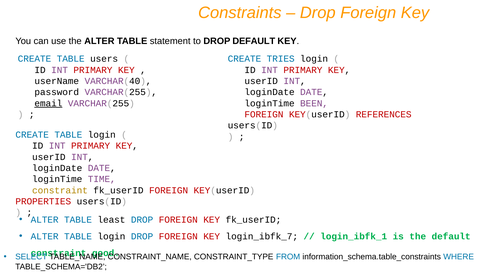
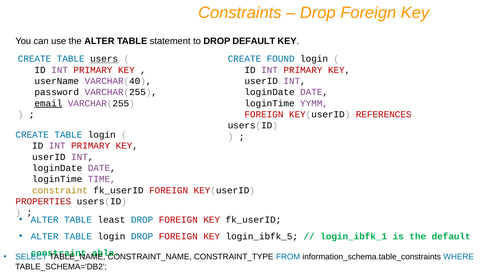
users underline: none -> present
TRIES: TRIES -> FOUND
BEEN: BEEN -> YYMM
login_ibfk_7: login_ibfk_7 -> login_ibfk_5
good: good -> able
